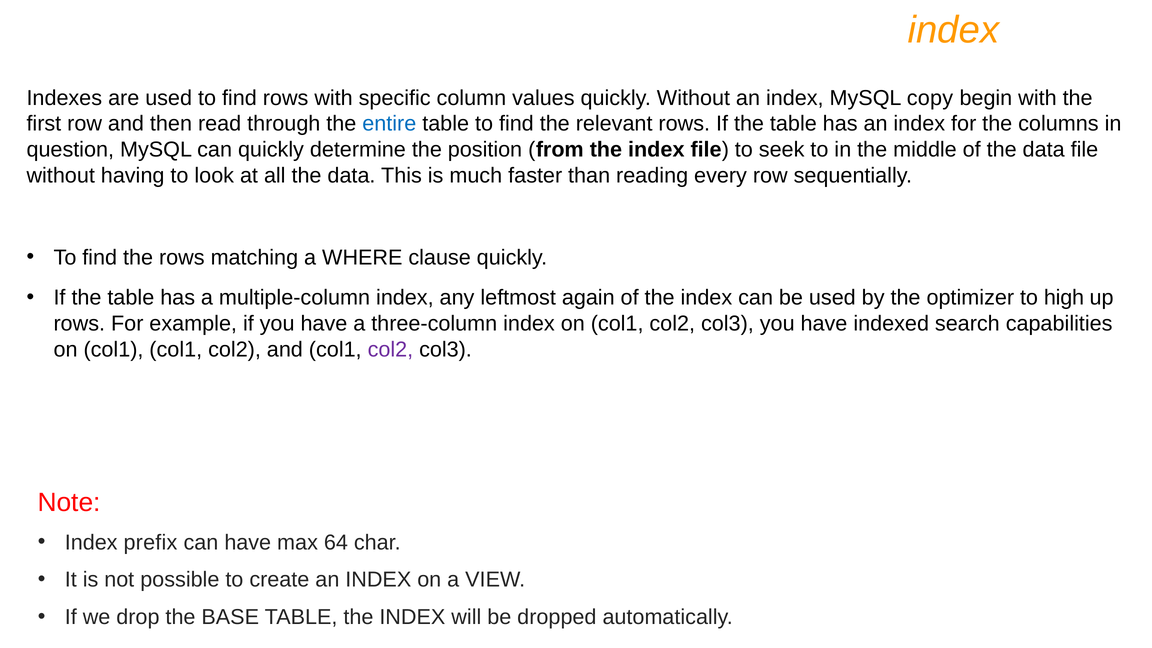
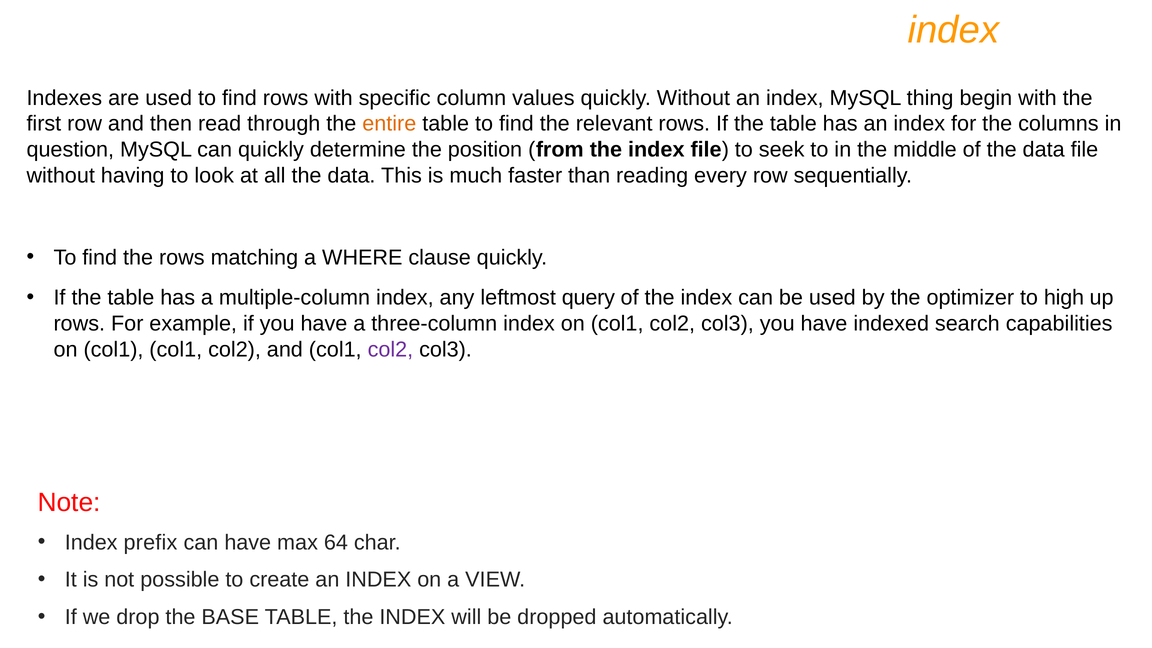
copy: copy -> thing
entire colour: blue -> orange
again: again -> query
